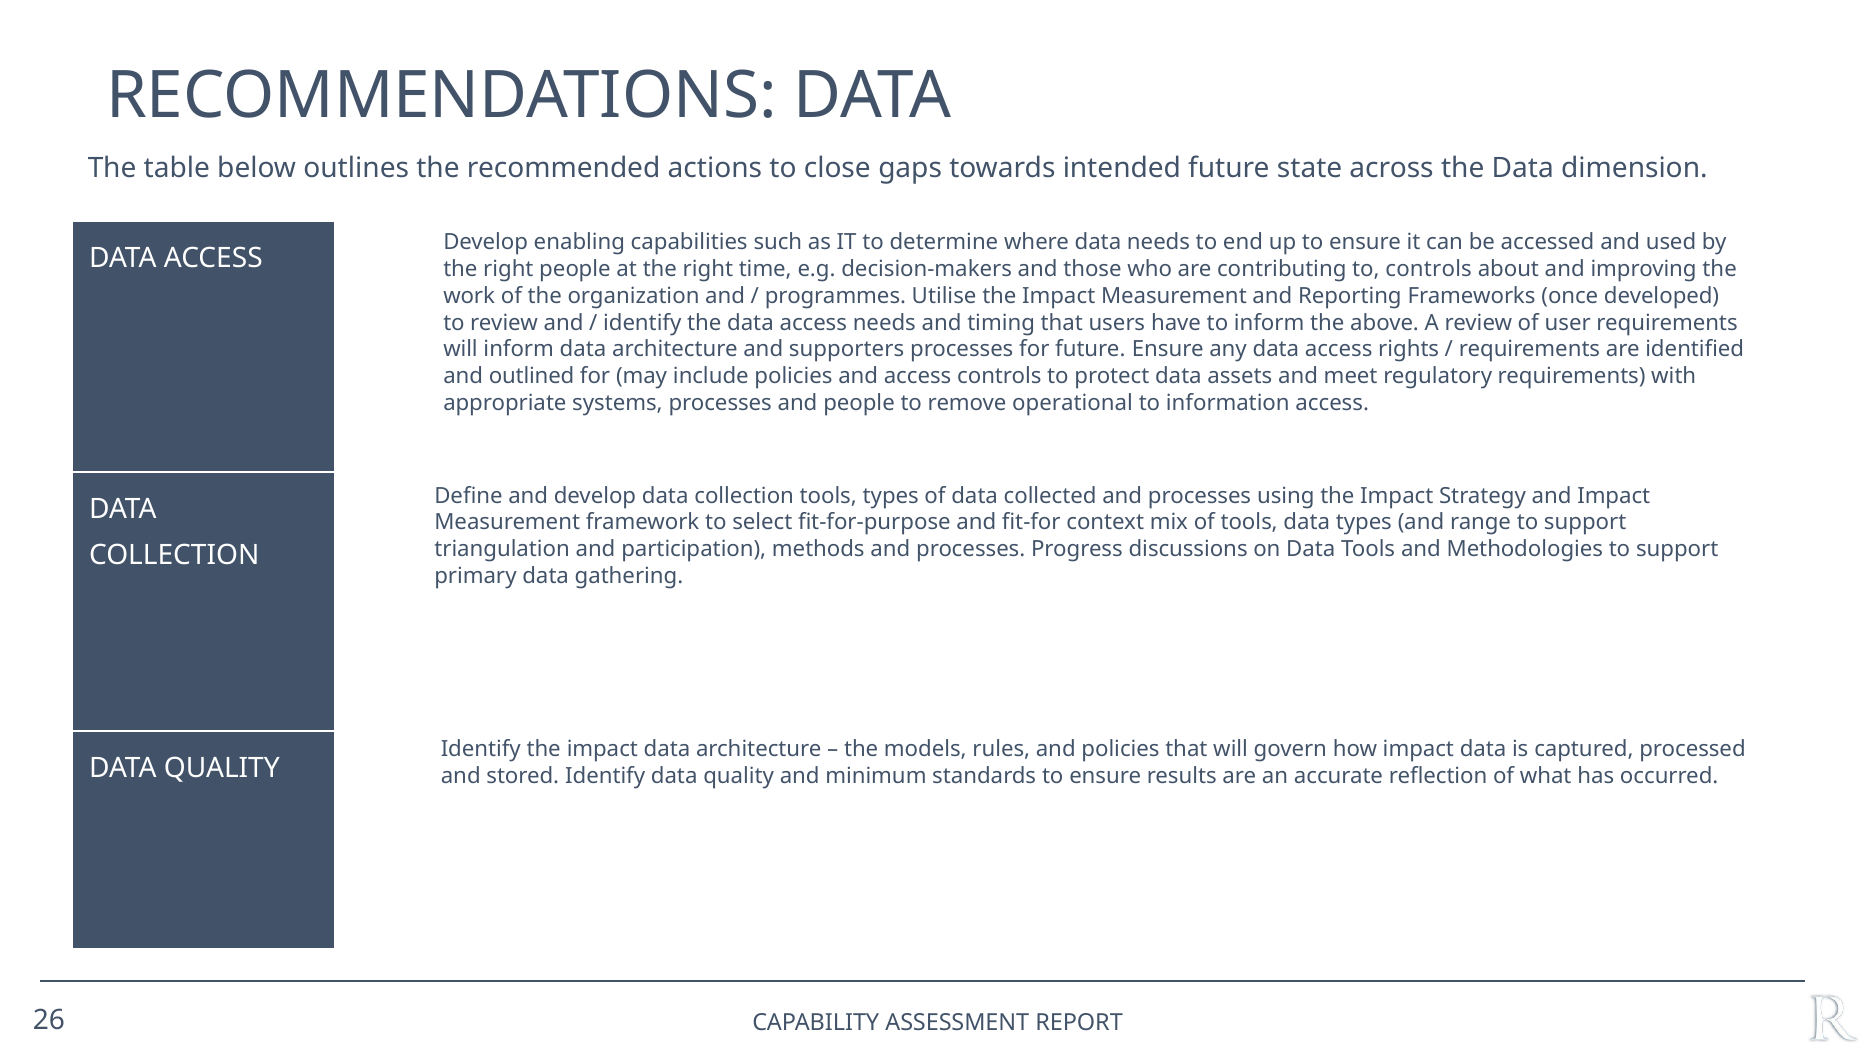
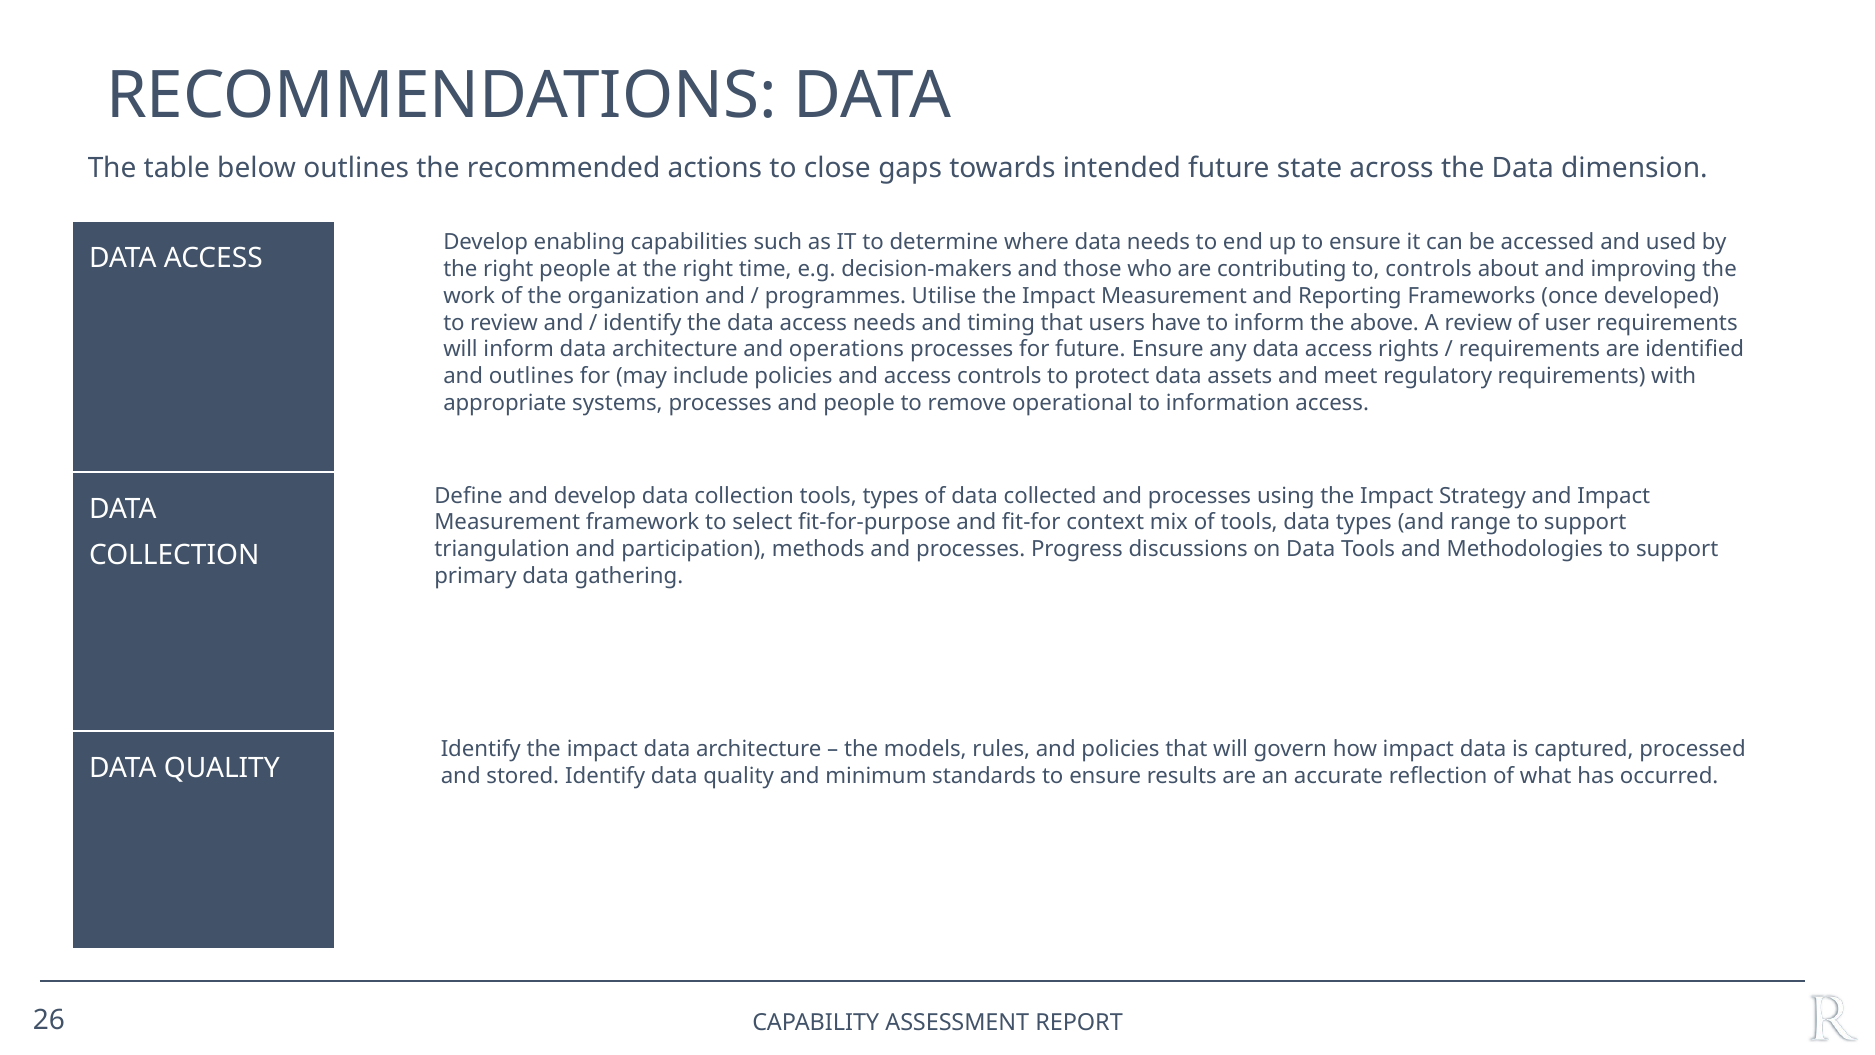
supporters: supporters -> operations
and outlined: outlined -> outlines
